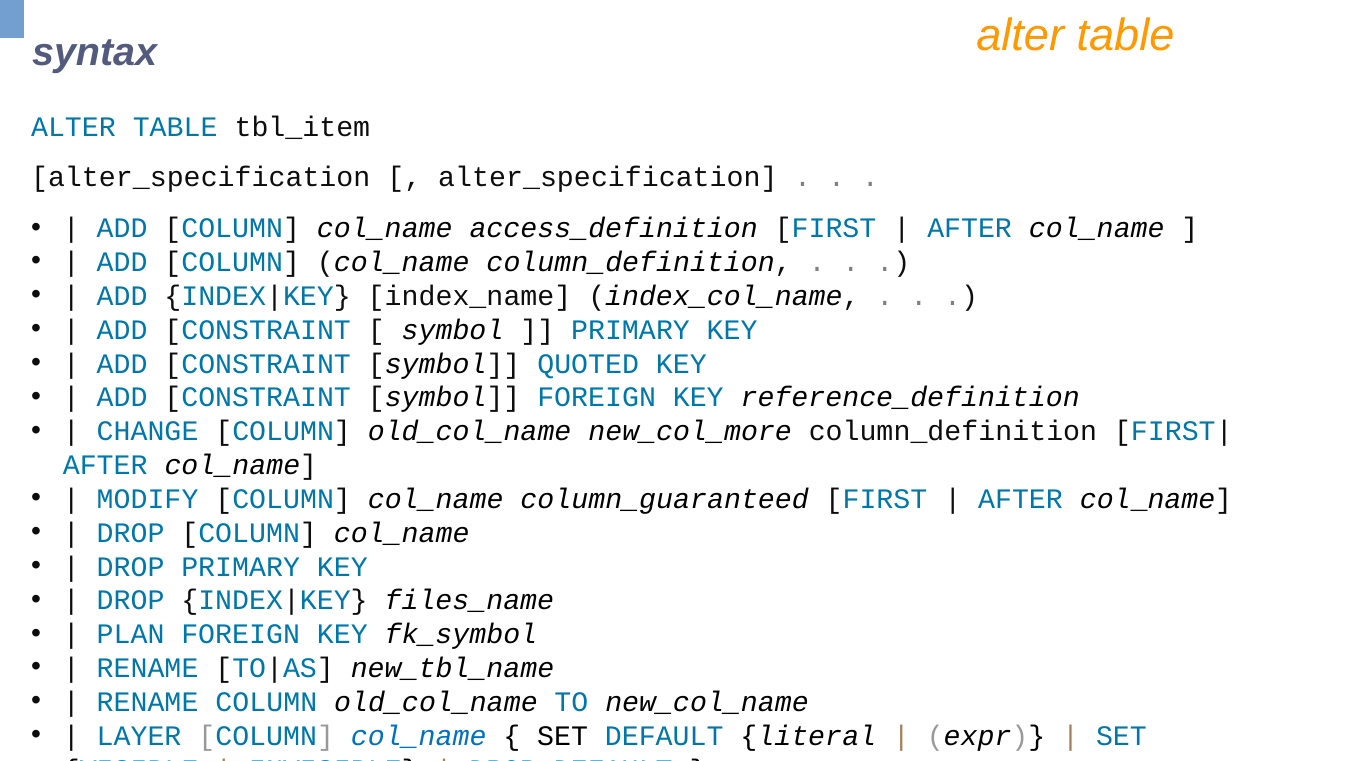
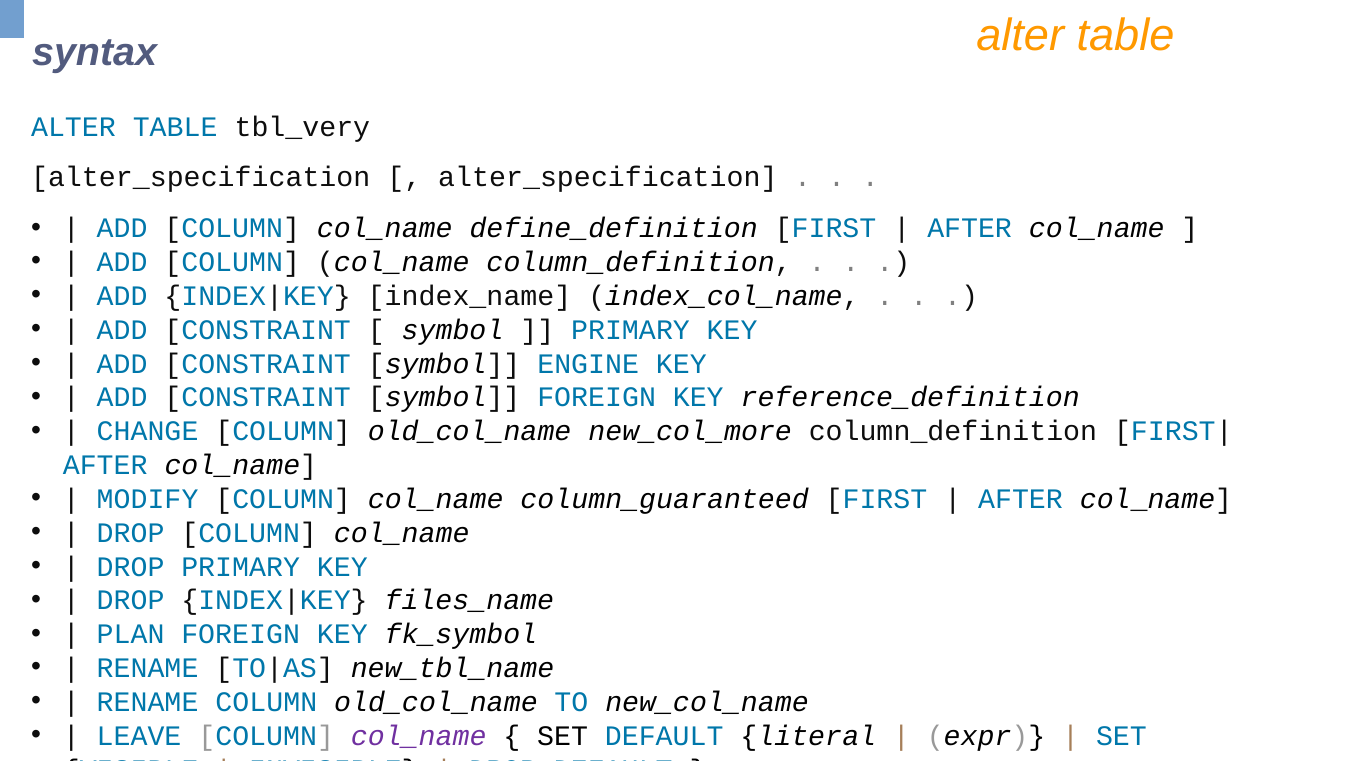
tbl_item: tbl_item -> tbl_very
access_definition: access_definition -> define_definition
QUOTED: QUOTED -> ENGINE
LAYER: LAYER -> LEAVE
col_name at (419, 737) colour: blue -> purple
